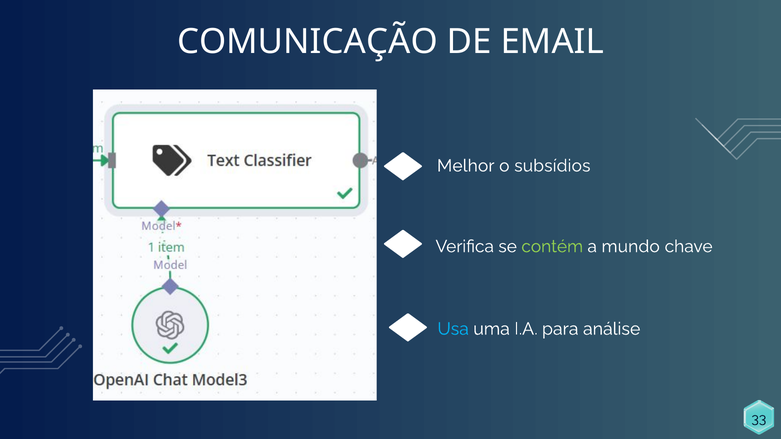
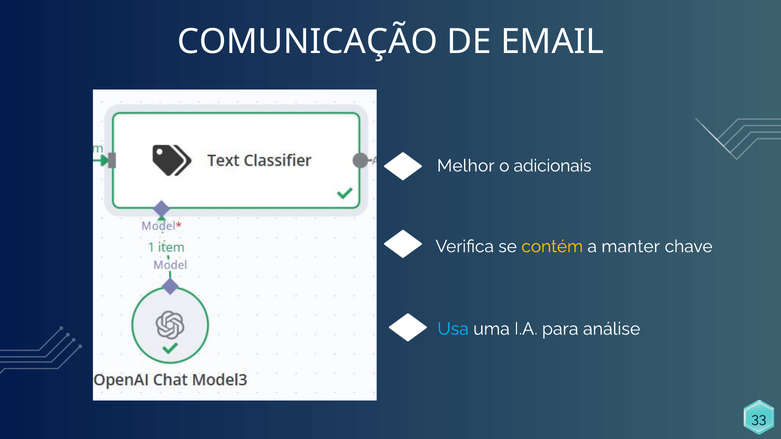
subsídios: subsídios -> adicionais
contém colour: light green -> yellow
mundo: mundo -> manter
